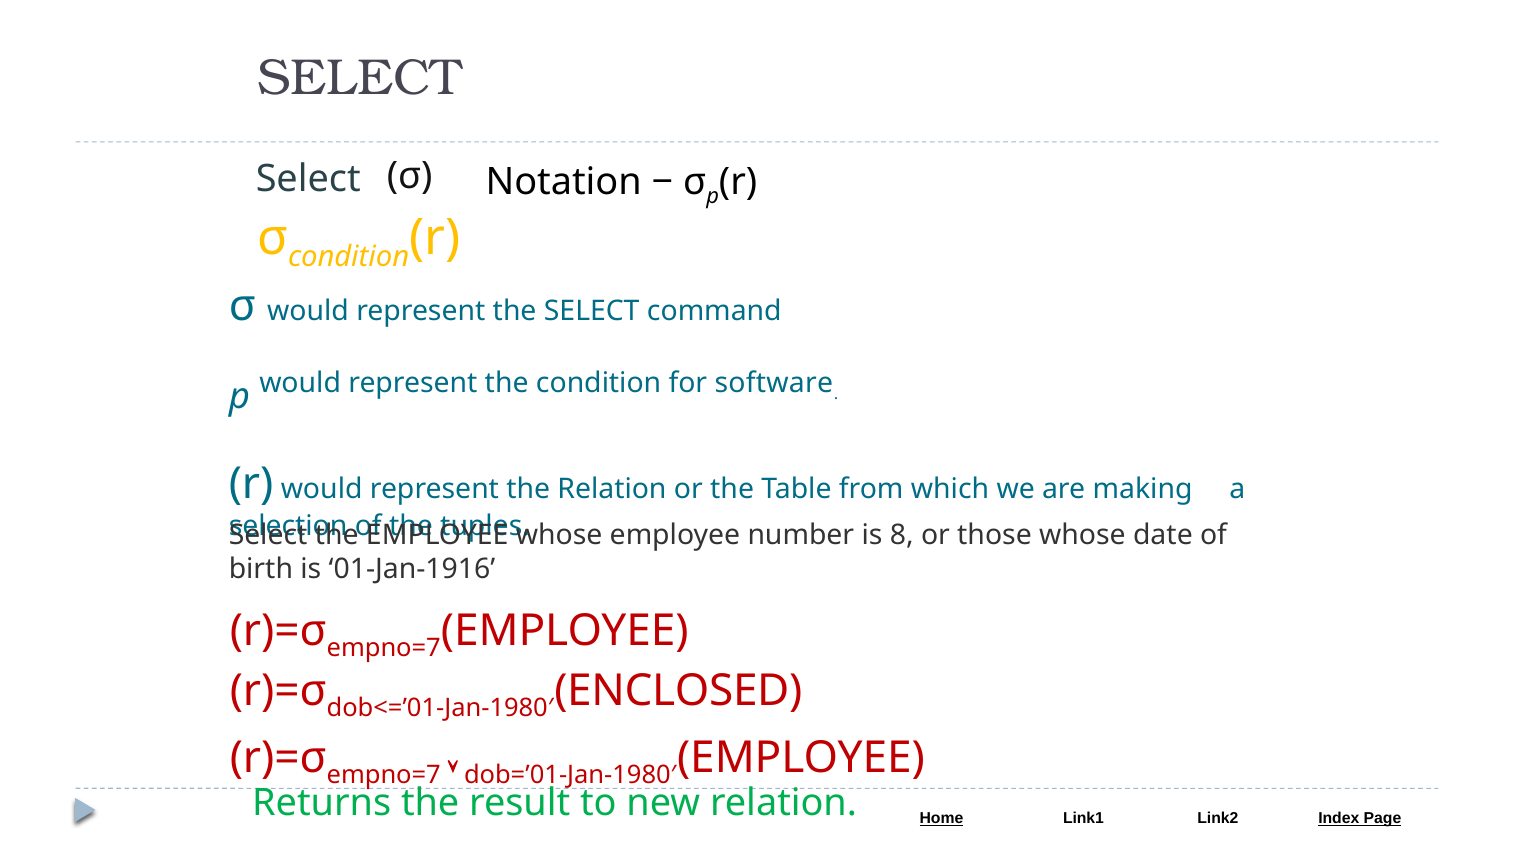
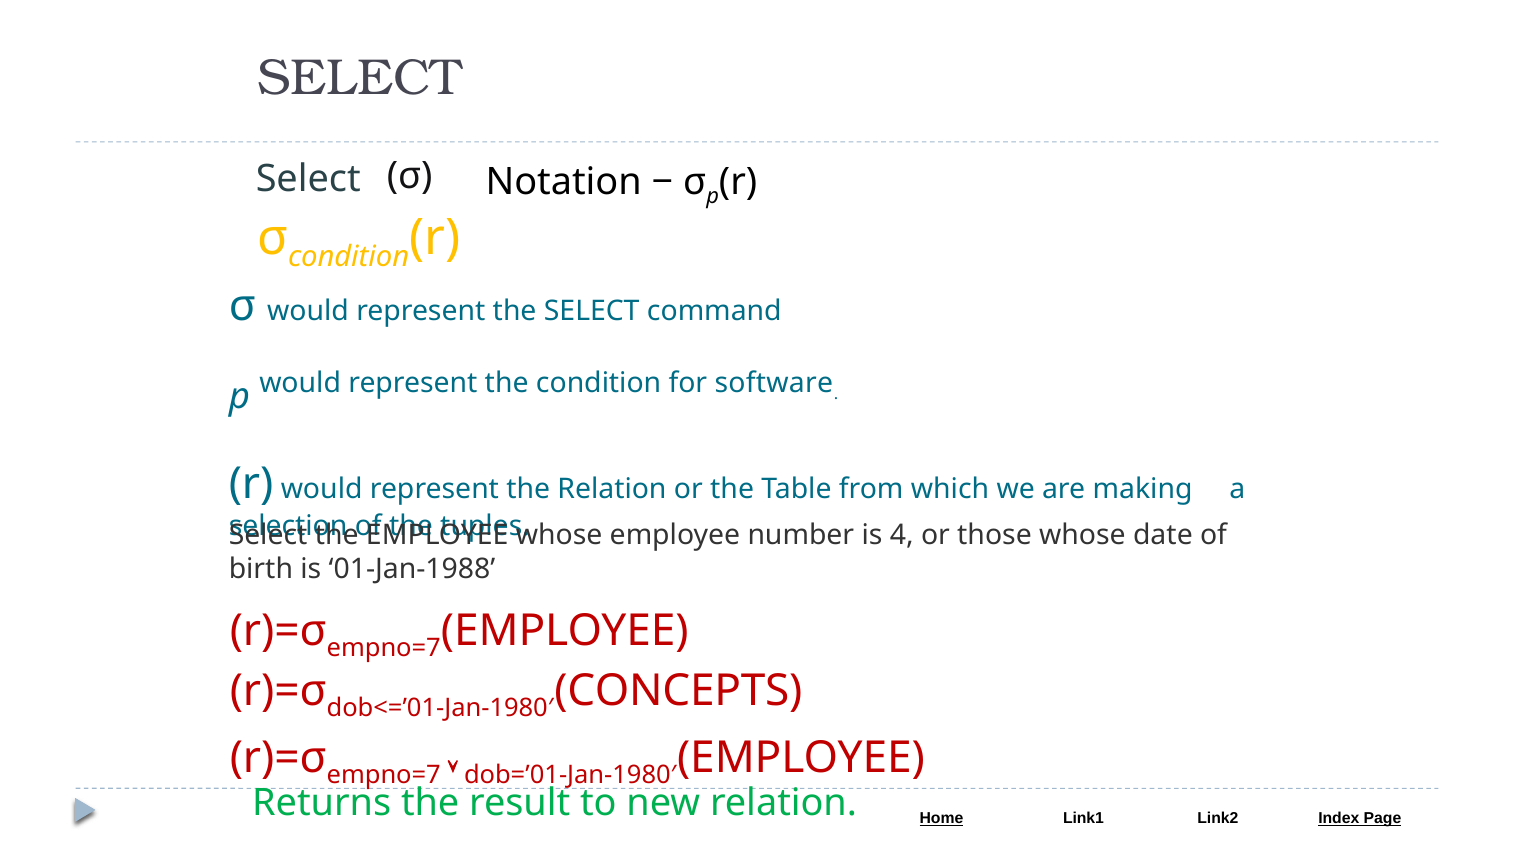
8: 8 -> 4
01-Jan-1916: 01-Jan-1916 -> 01-Jan-1988
ENCLOSED: ENCLOSED -> CONCEPTS
